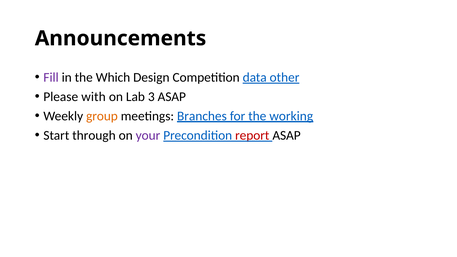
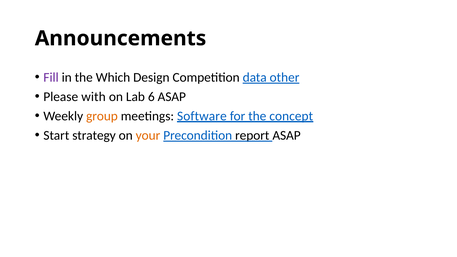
3: 3 -> 6
Branches: Branches -> Software
working: working -> concept
through: through -> strategy
your colour: purple -> orange
report colour: red -> black
